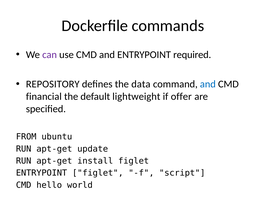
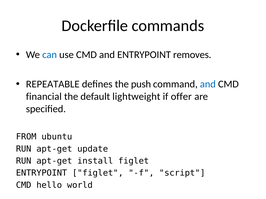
can colour: purple -> blue
required: required -> removes
REPOSITORY: REPOSITORY -> REPEATABLE
data: data -> push
